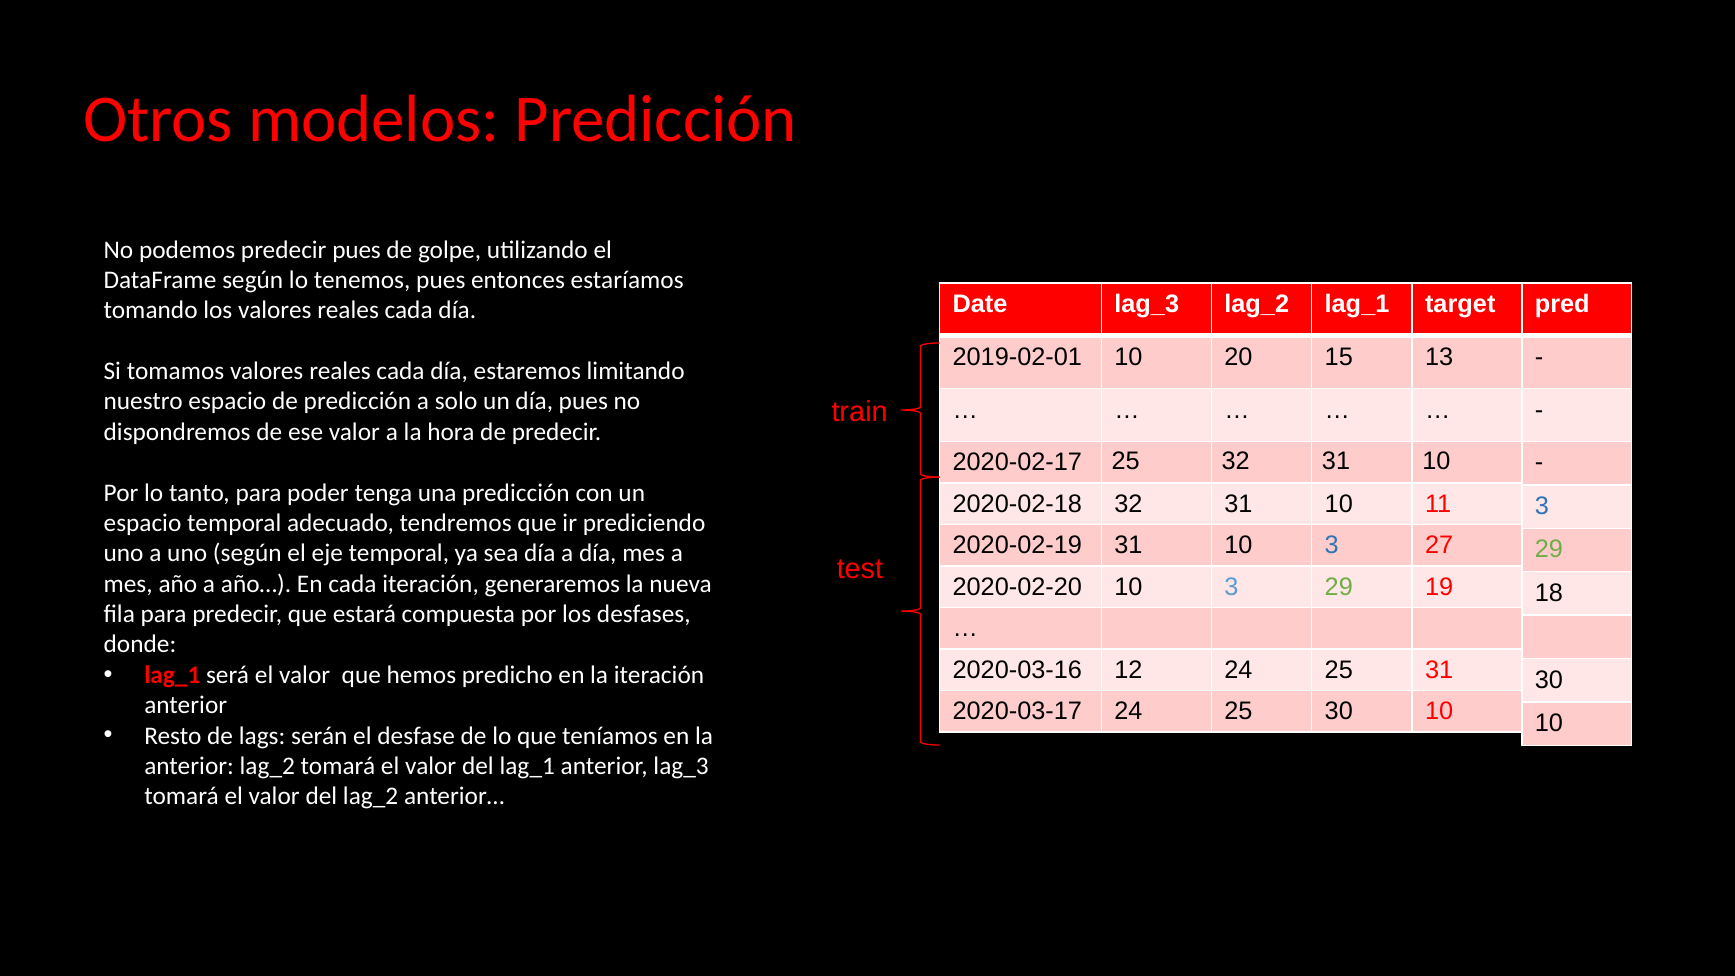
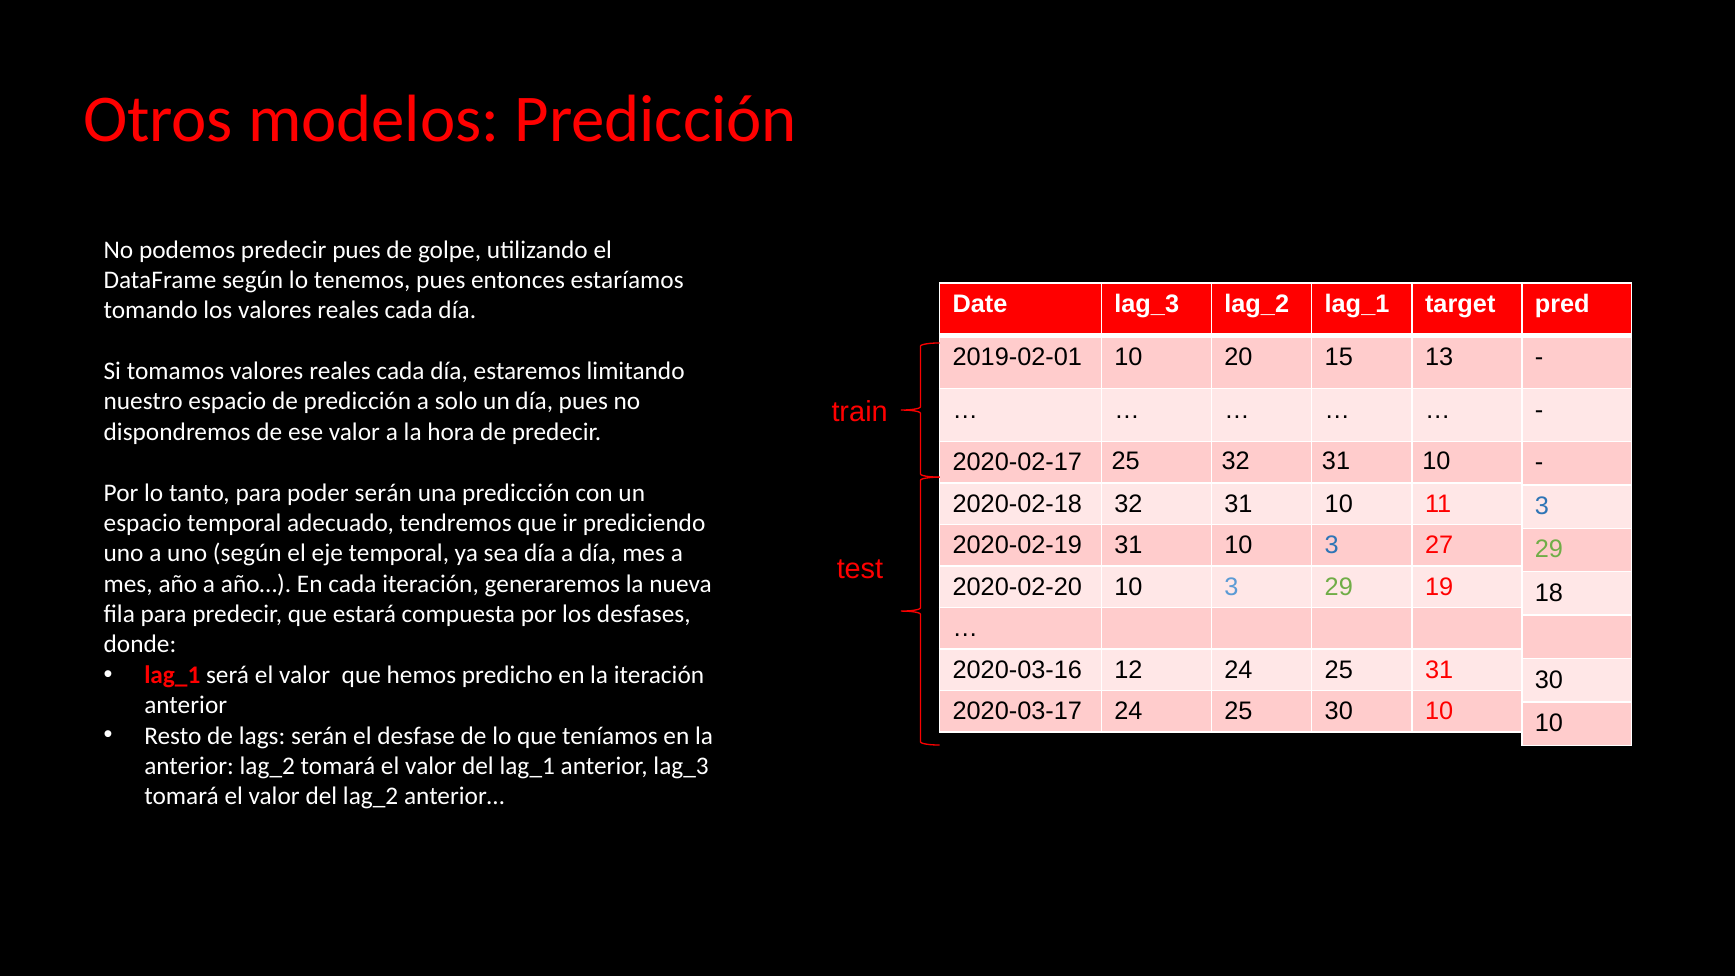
poder tenga: tenga -> serán
